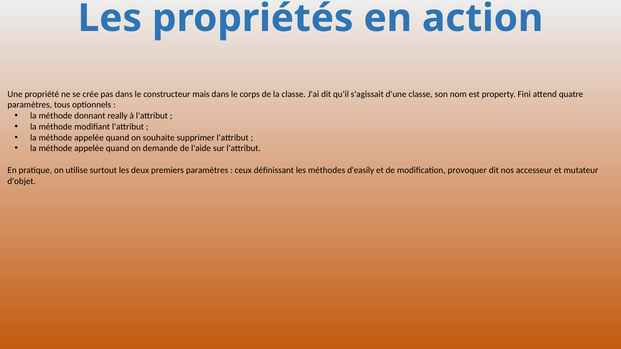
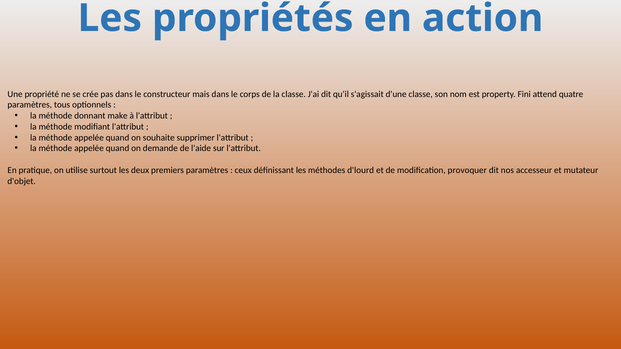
really: really -> make
d'easily: d'easily -> d'lourd
